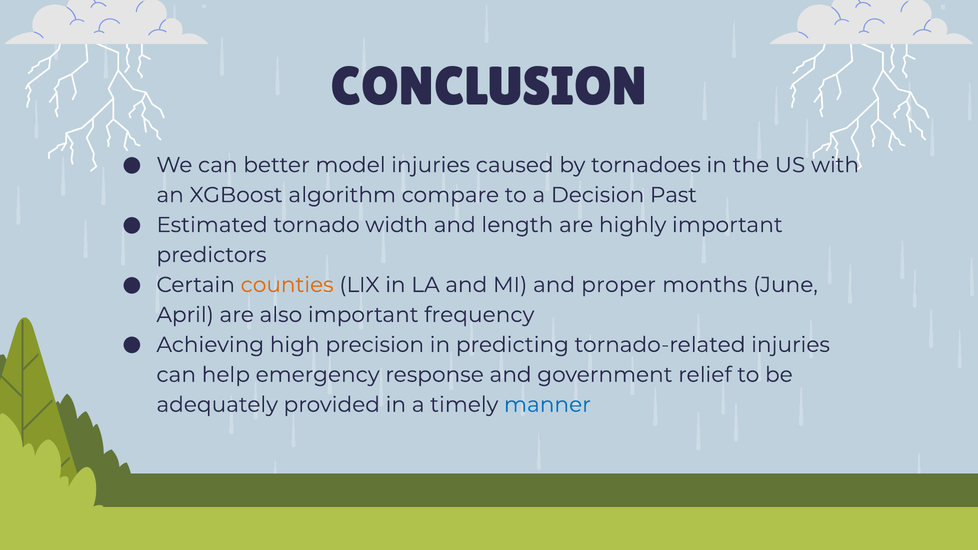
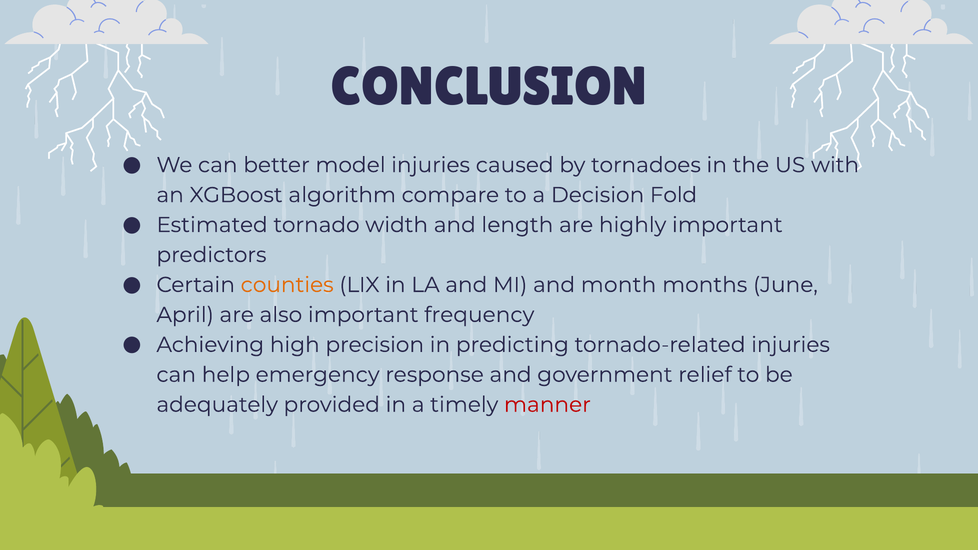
Past: Past -> Fold
proper: proper -> month
manner colour: blue -> red
